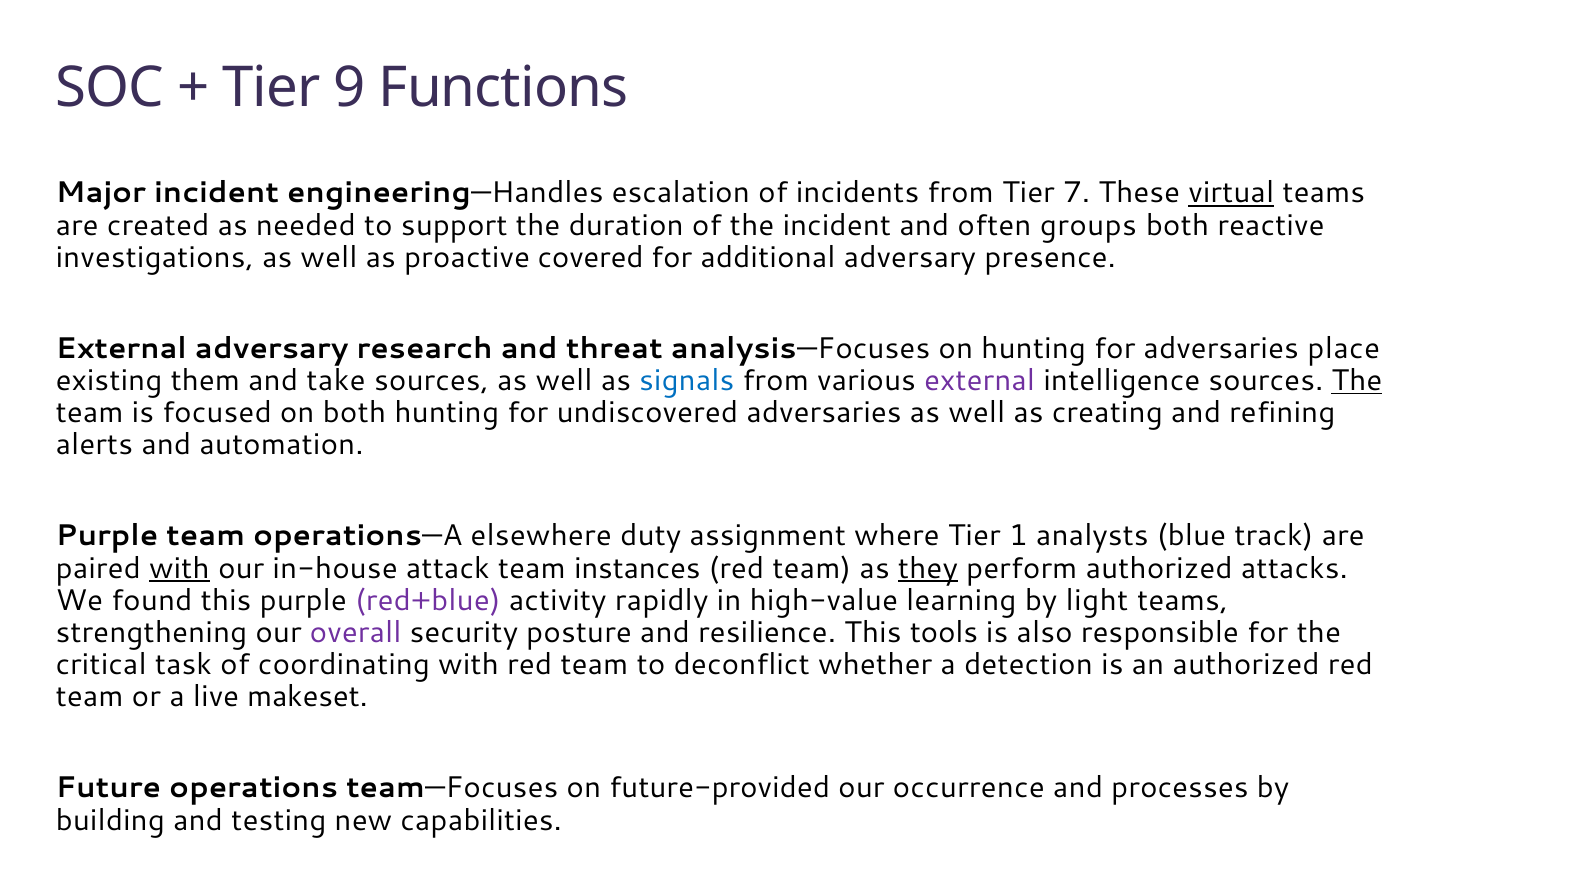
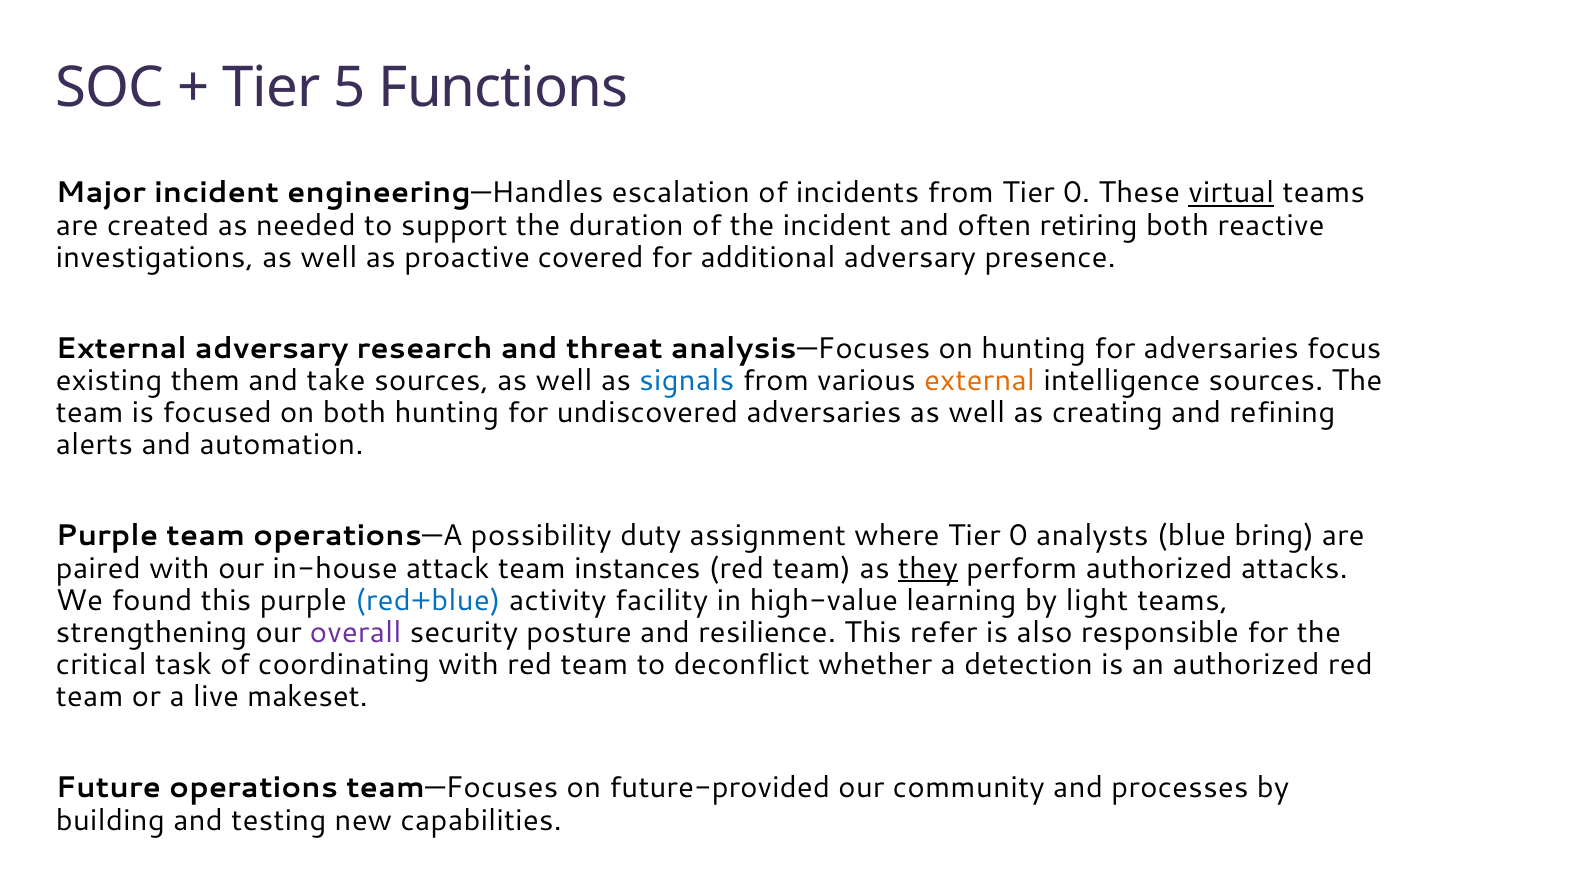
9: 9 -> 5
from Tier 7: 7 -> 0
groups: groups -> retiring
place: place -> focus
external at (980, 381) colour: purple -> orange
The at (1357, 381) underline: present -> none
elsewhere: elsewhere -> possibility
where Tier 1: 1 -> 0
track: track -> bring
with at (179, 568) underline: present -> none
red+blue colour: purple -> blue
rapidly: rapidly -> facility
tools: tools -> refer
occurrence: occurrence -> community
